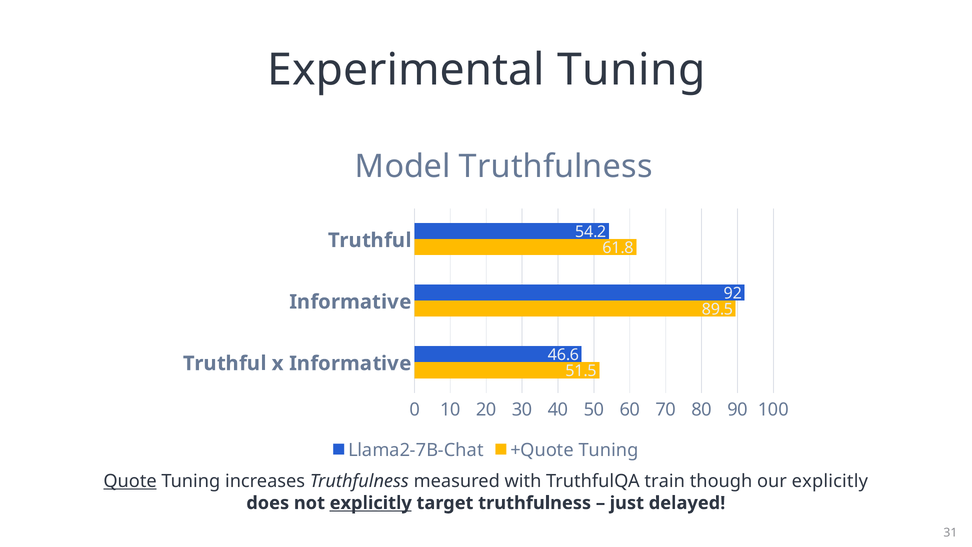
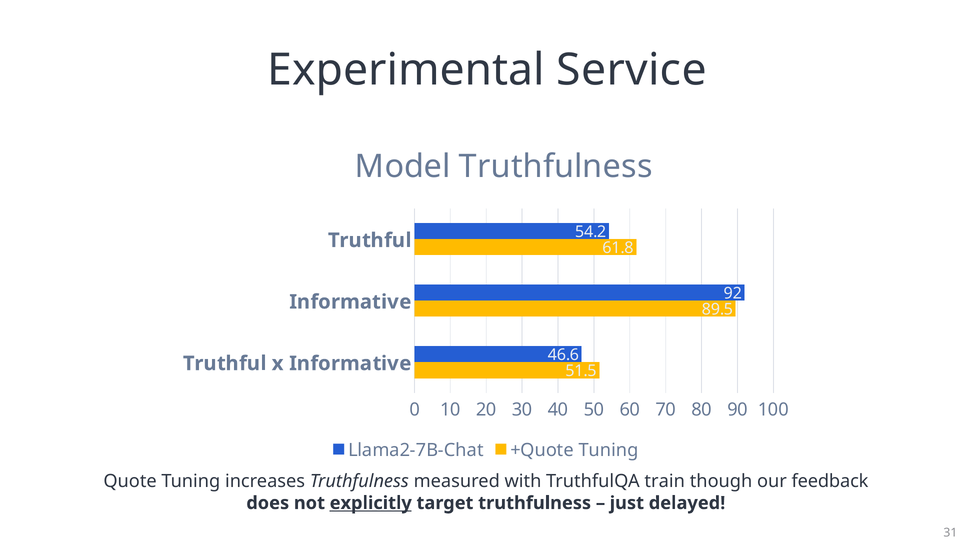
Experimental Tuning: Tuning -> Service
Quote underline: present -> none
our explicitly: explicitly -> feedback
